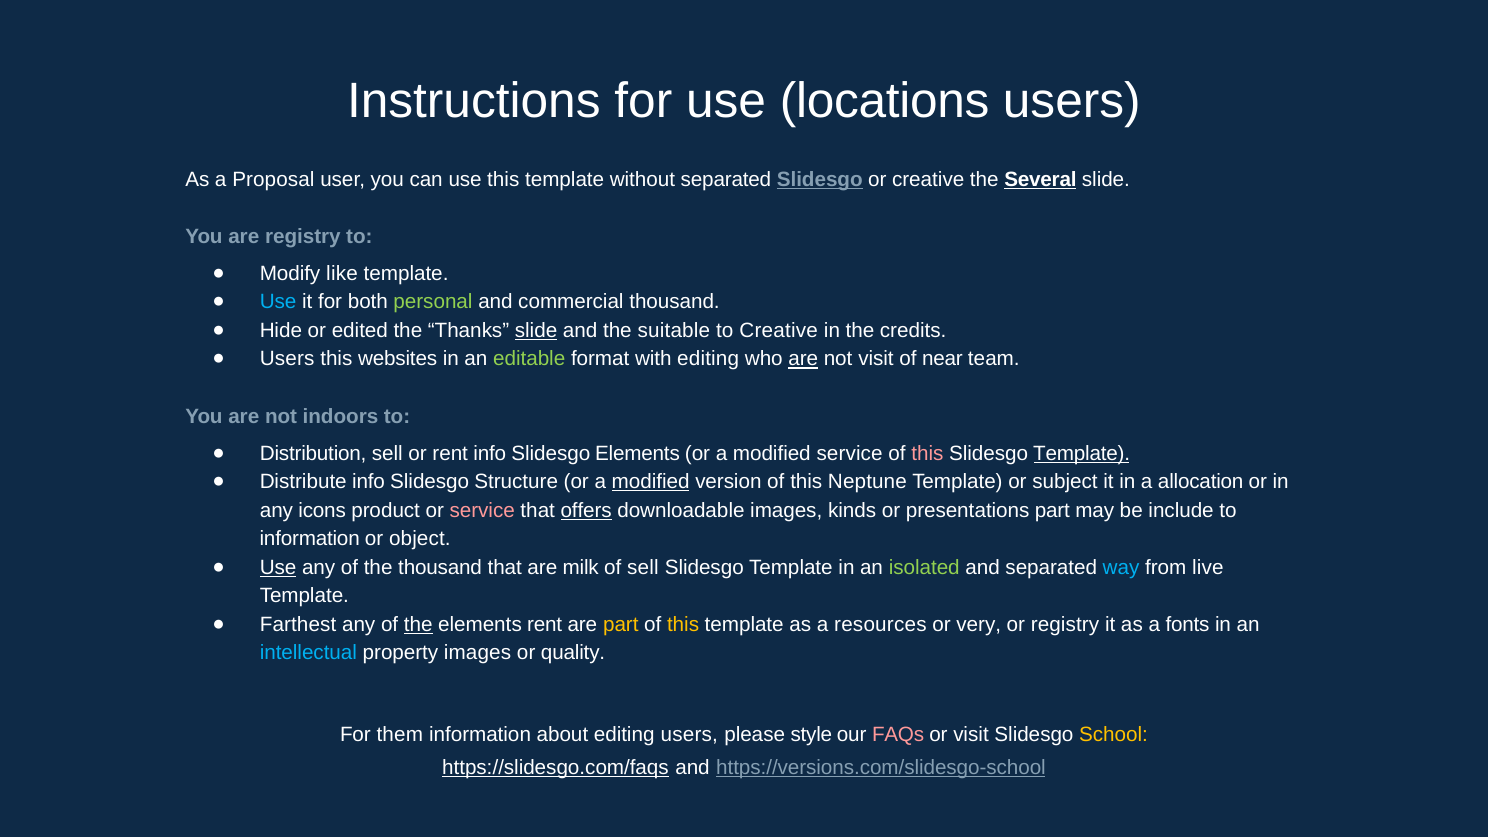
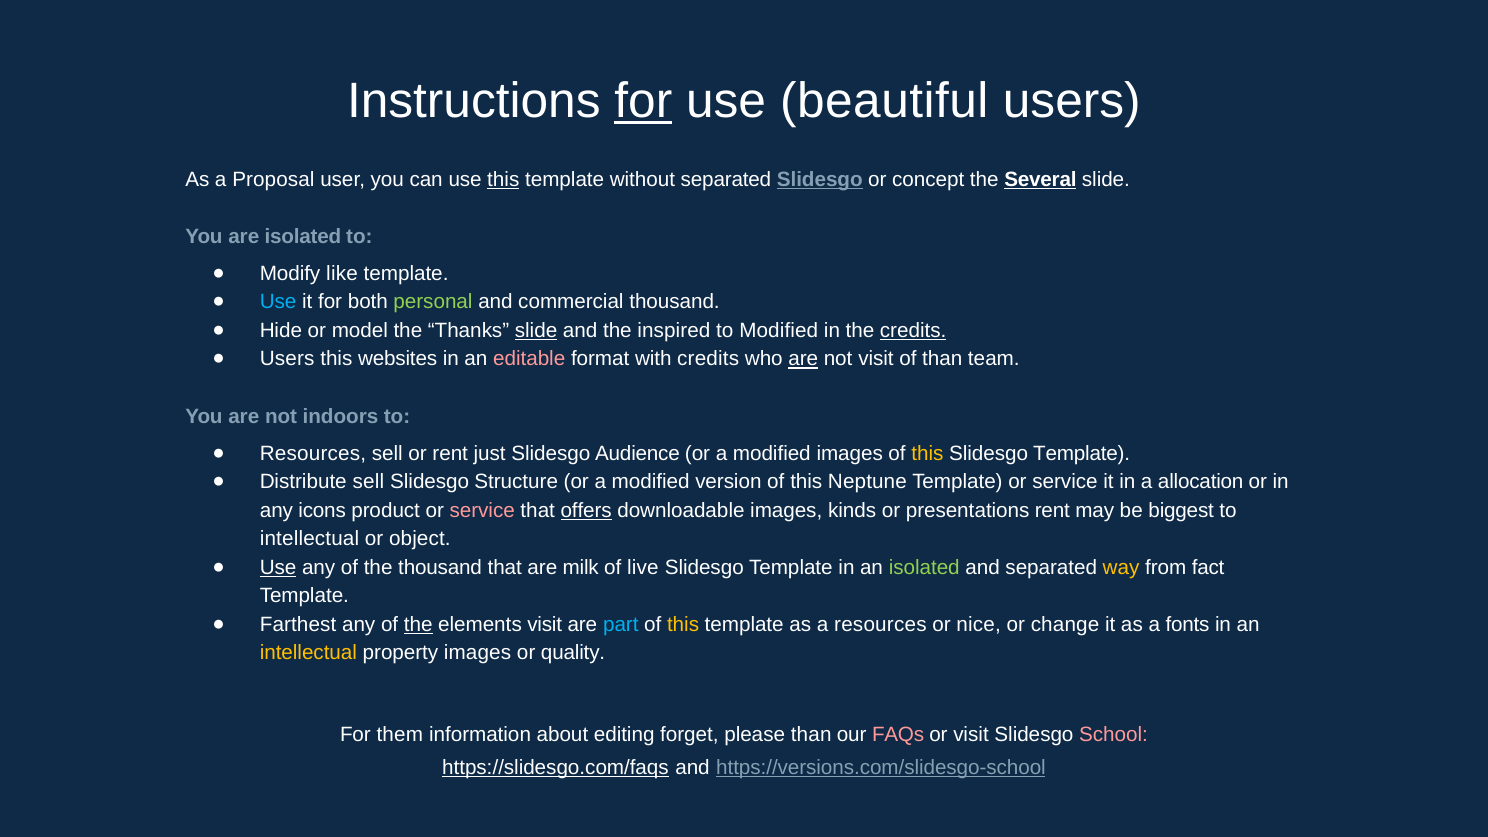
for at (643, 101) underline: none -> present
locations: locations -> beautiful
this at (503, 179) underline: none -> present
or creative: creative -> concept
are registry: registry -> isolated
edited: edited -> model
suitable: suitable -> inspired
to Creative: Creative -> Modified
credits at (913, 331) underline: none -> present
editable colour: light green -> pink
with editing: editing -> credits
of near: near -> than
Distribution at (313, 453): Distribution -> Resources
rent info: info -> just
Slidesgo Elements: Elements -> Audience
modified service: service -> images
this at (927, 453) colour: pink -> yellow
Template at (1082, 453) underline: present -> none
Distribute info: info -> sell
modified at (651, 482) underline: present -> none
Template or subject: subject -> service
presentations part: part -> rent
include: include -> biggest
information at (310, 539): information -> intellectual
of sell: sell -> live
way colour: light blue -> yellow
live: live -> fact
elements rent: rent -> visit
part at (621, 625) colour: yellow -> light blue
very: very -> nice
or registry: registry -> change
intellectual at (308, 653) colour: light blue -> yellow
editing users: users -> forget
please style: style -> than
School colour: yellow -> pink
